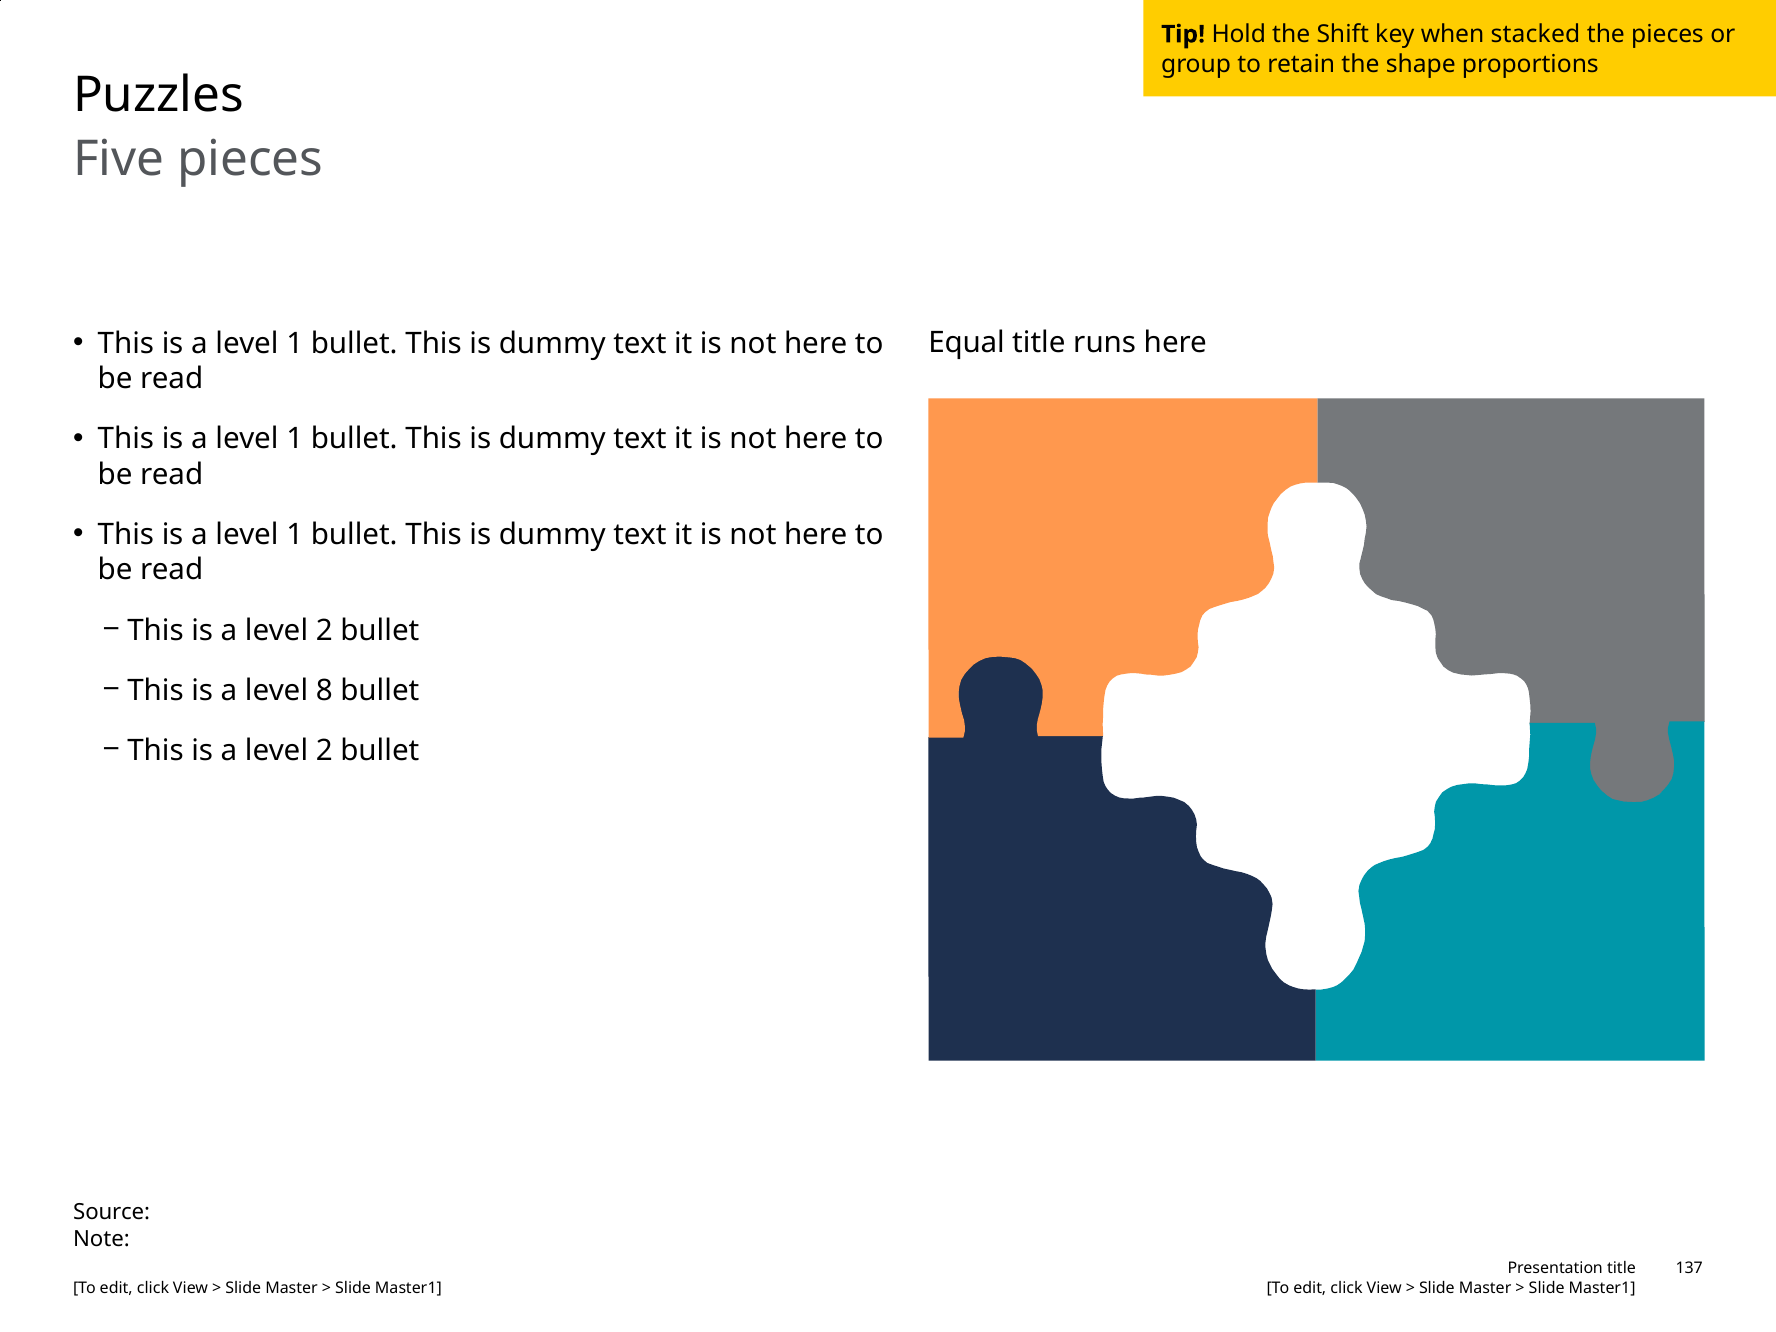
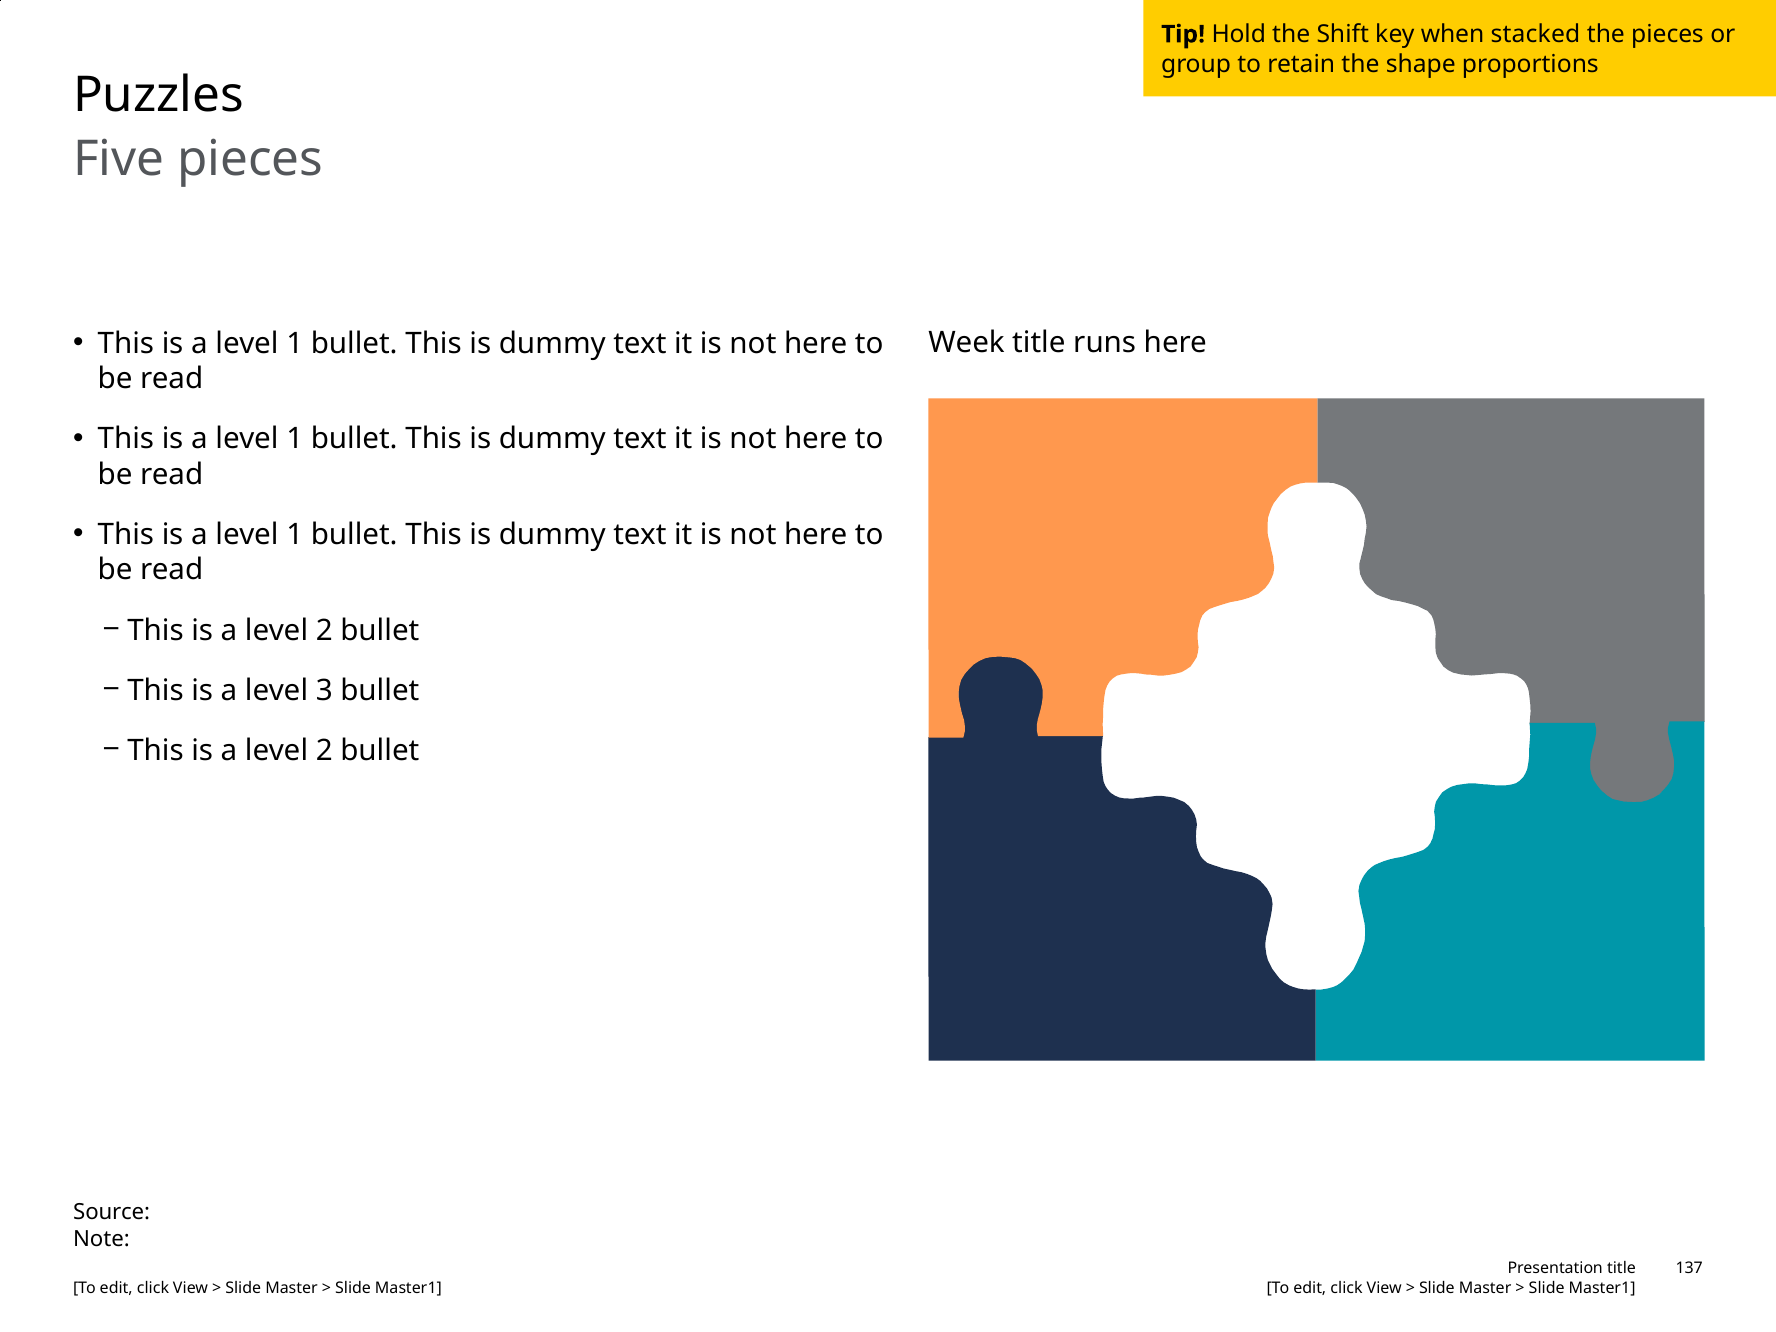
Equal: Equal -> Week
8: 8 -> 3
